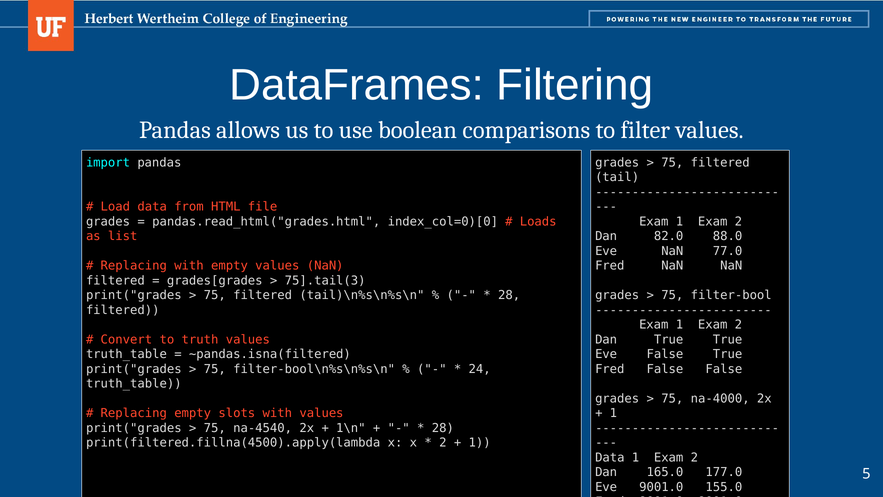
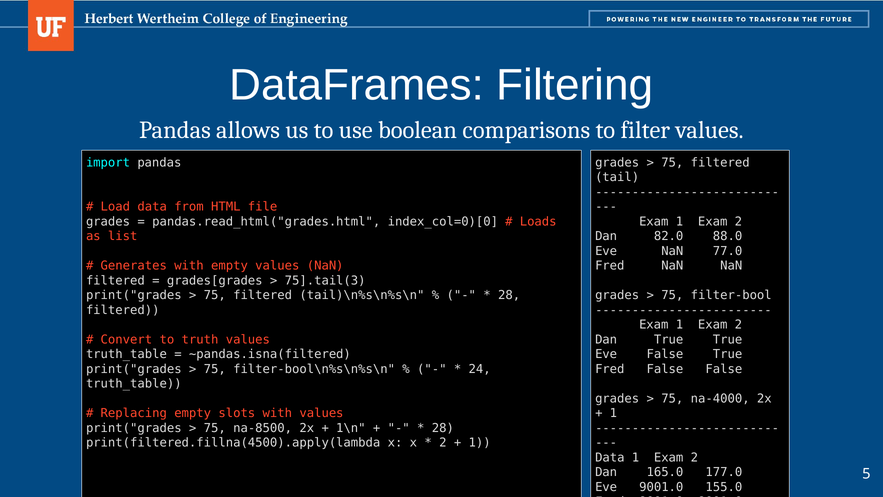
Replacing at (134, 266): Replacing -> Generates
na-4540: na-4540 -> na-8500
